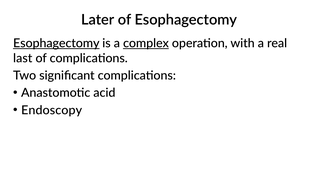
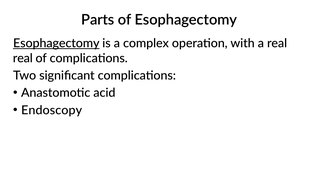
Later: Later -> Parts
complex underline: present -> none
last at (23, 58): last -> real
